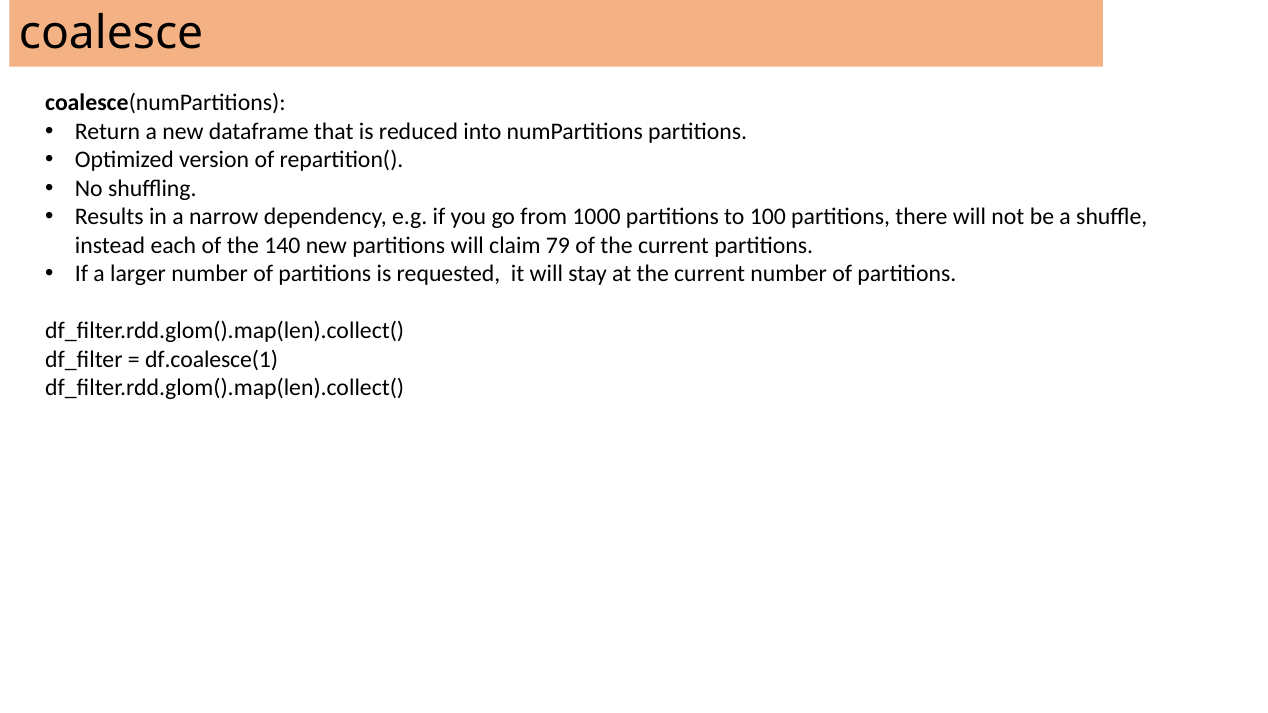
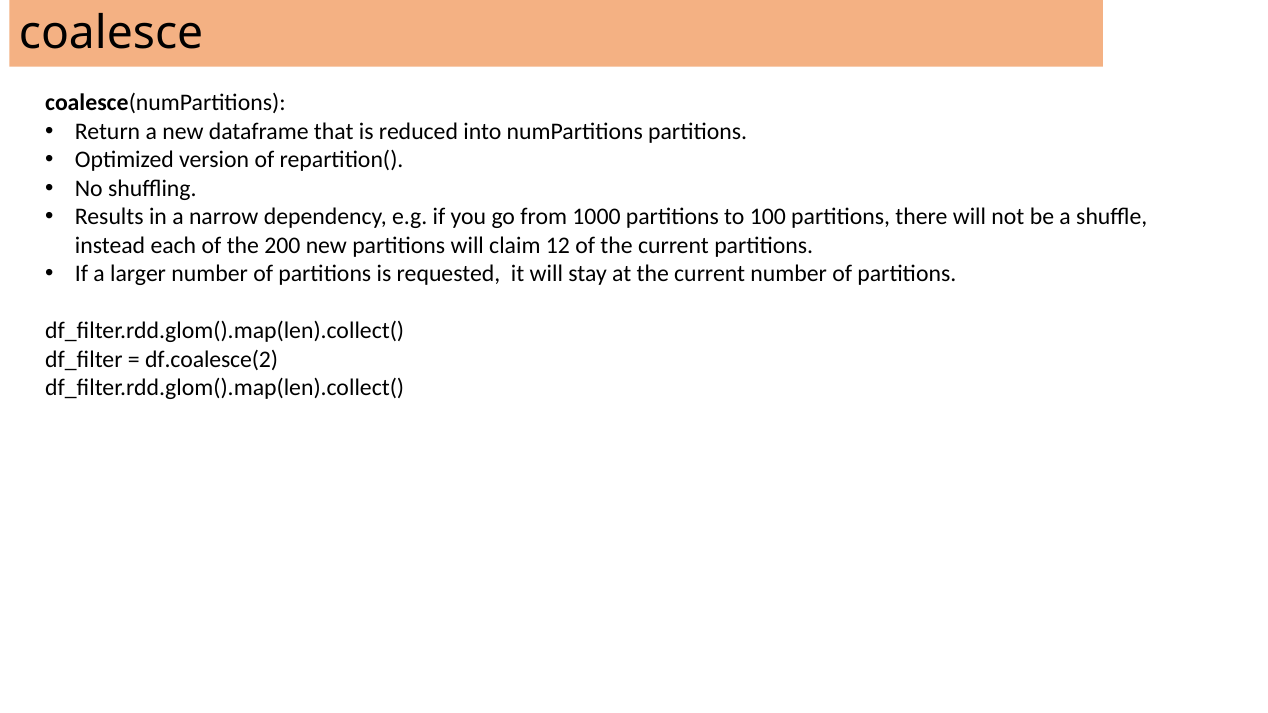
140: 140 -> 200
79: 79 -> 12
df.coalesce(1: df.coalesce(1 -> df.coalesce(2
